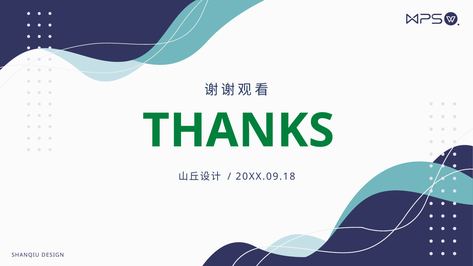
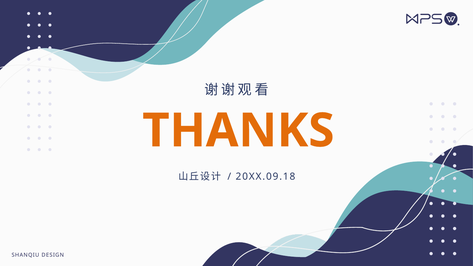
THANKS colour: green -> orange
